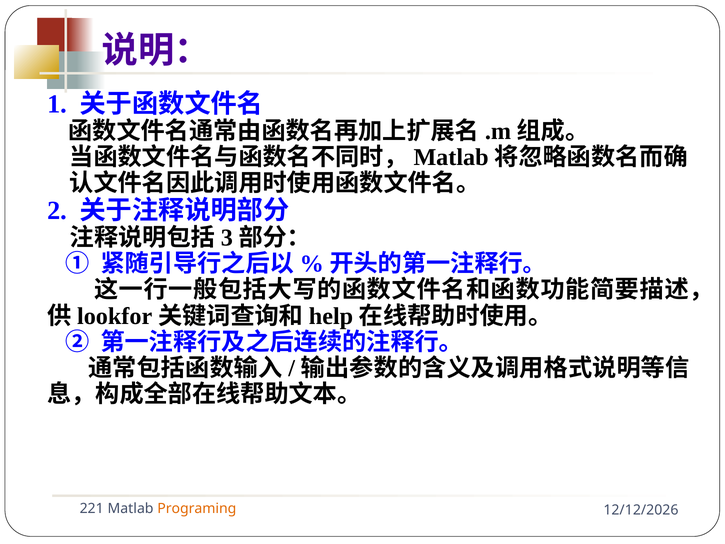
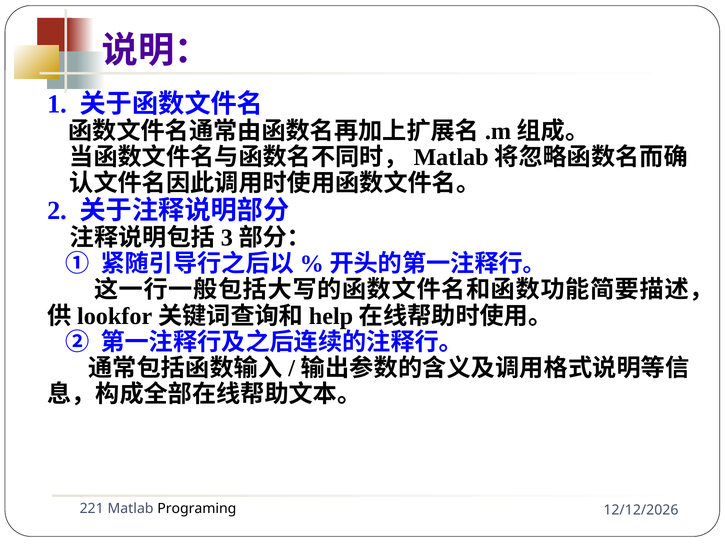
Programing colour: orange -> black
